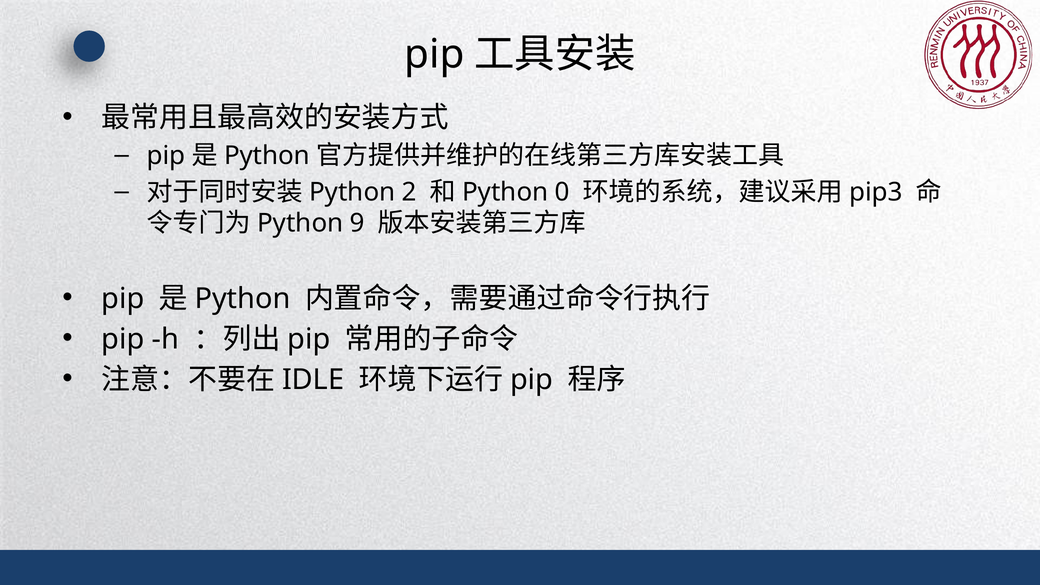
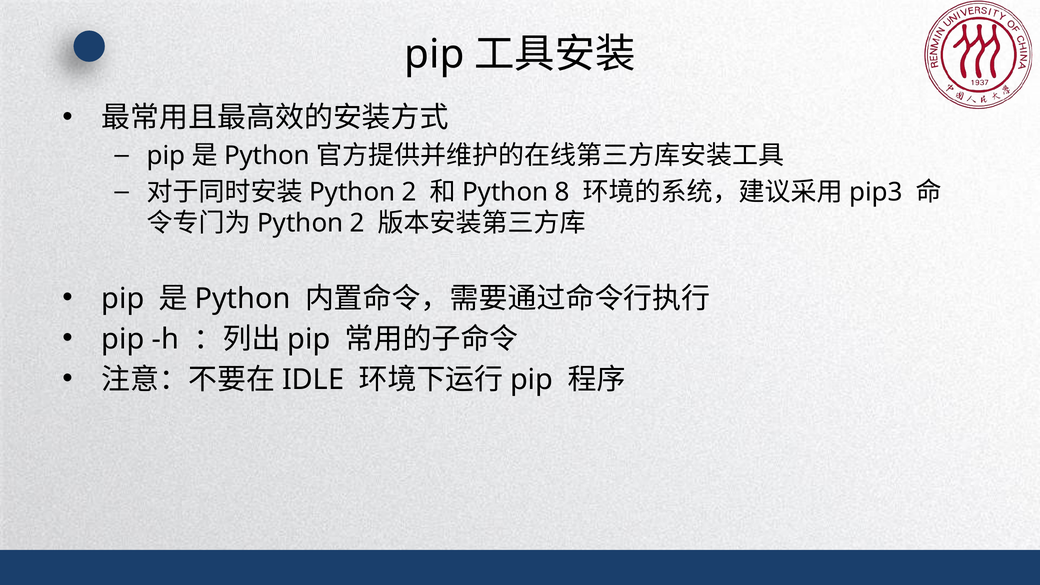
0: 0 -> 8
9 at (357, 223): 9 -> 2
